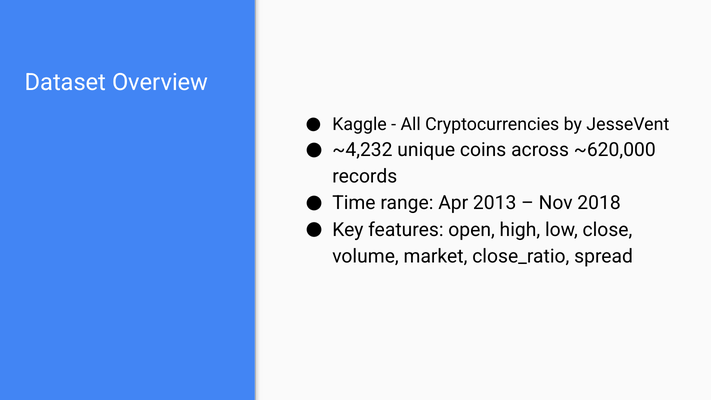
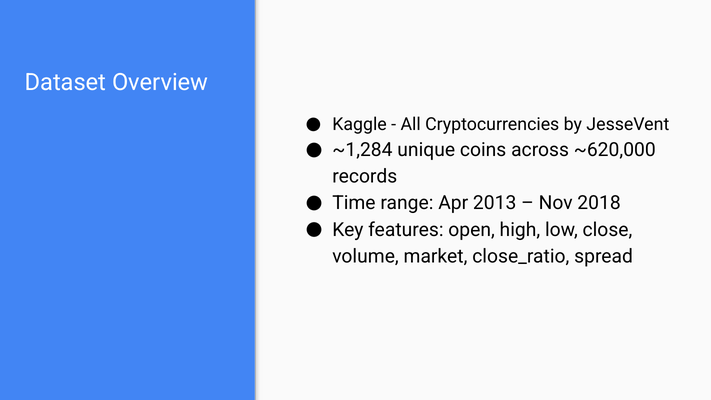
~4,232: ~4,232 -> ~1,284
